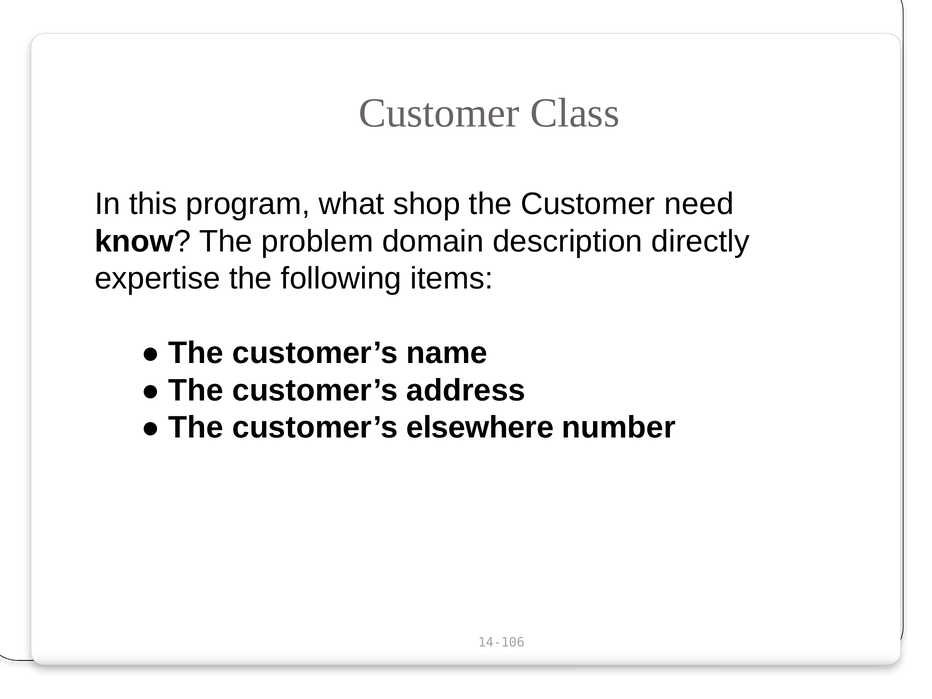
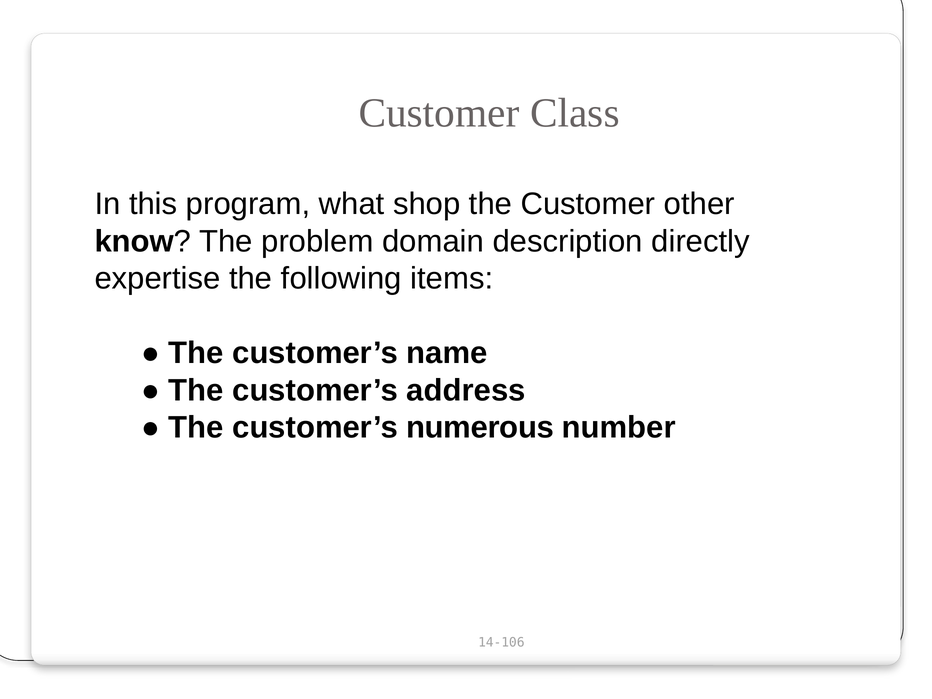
need: need -> other
elsewhere: elsewhere -> numerous
